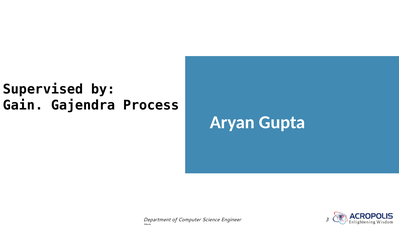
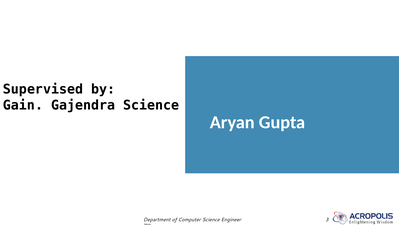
Gajendra Process: Process -> Science
